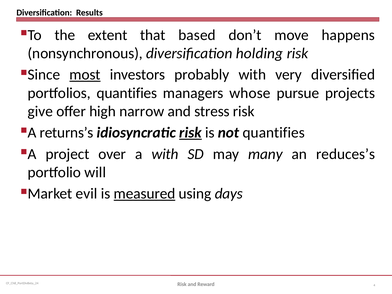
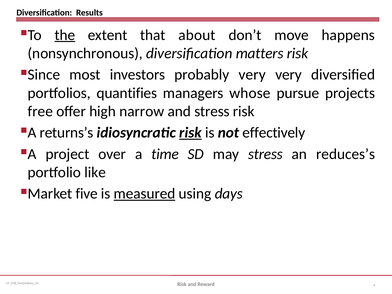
the underline: none -> present
based: based -> about
holding: holding -> matters
most underline: present -> none
probably with: with -> very
give: give -> free
not quantifies: quantifies -> effectively
a with: with -> time
may many: many -> stress
will: will -> like
evil: evil -> five
